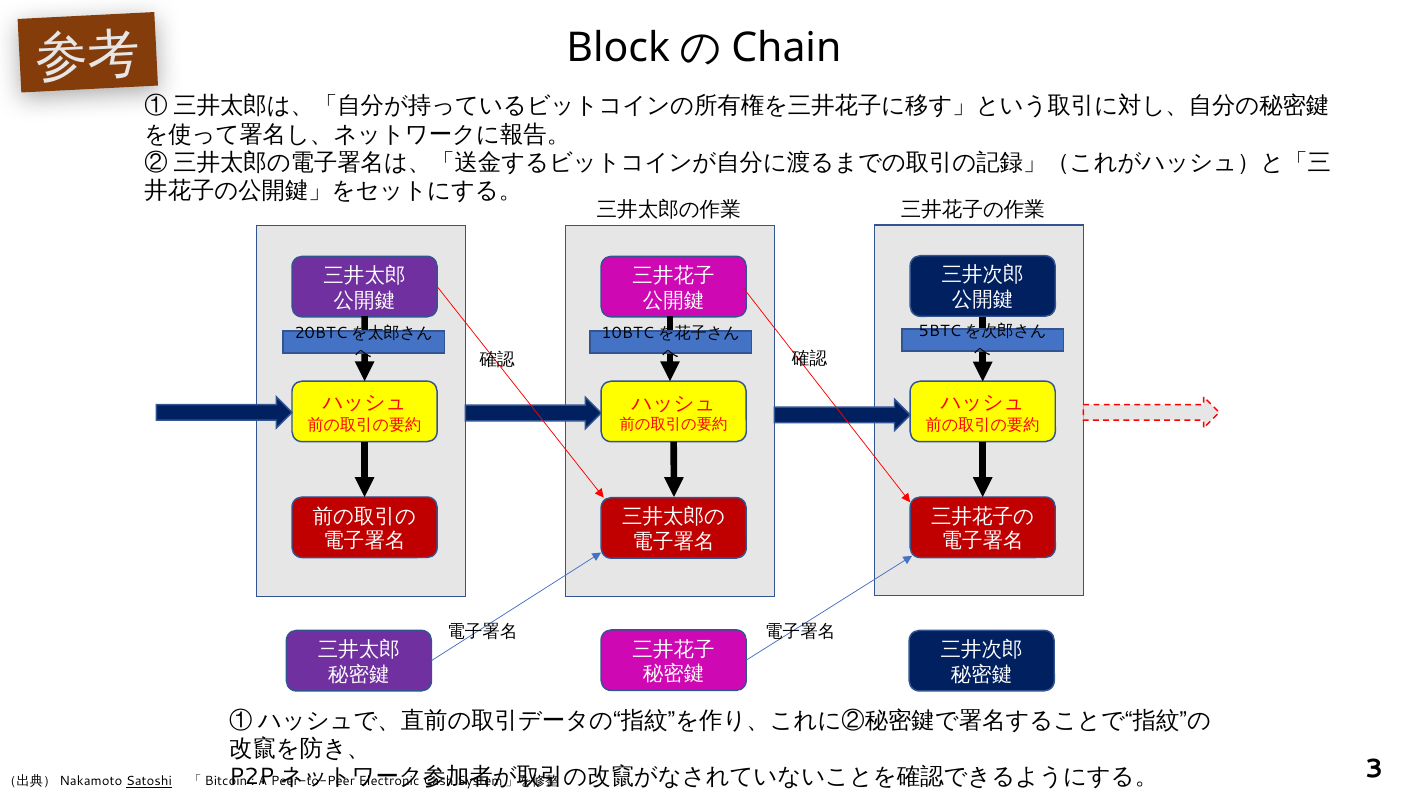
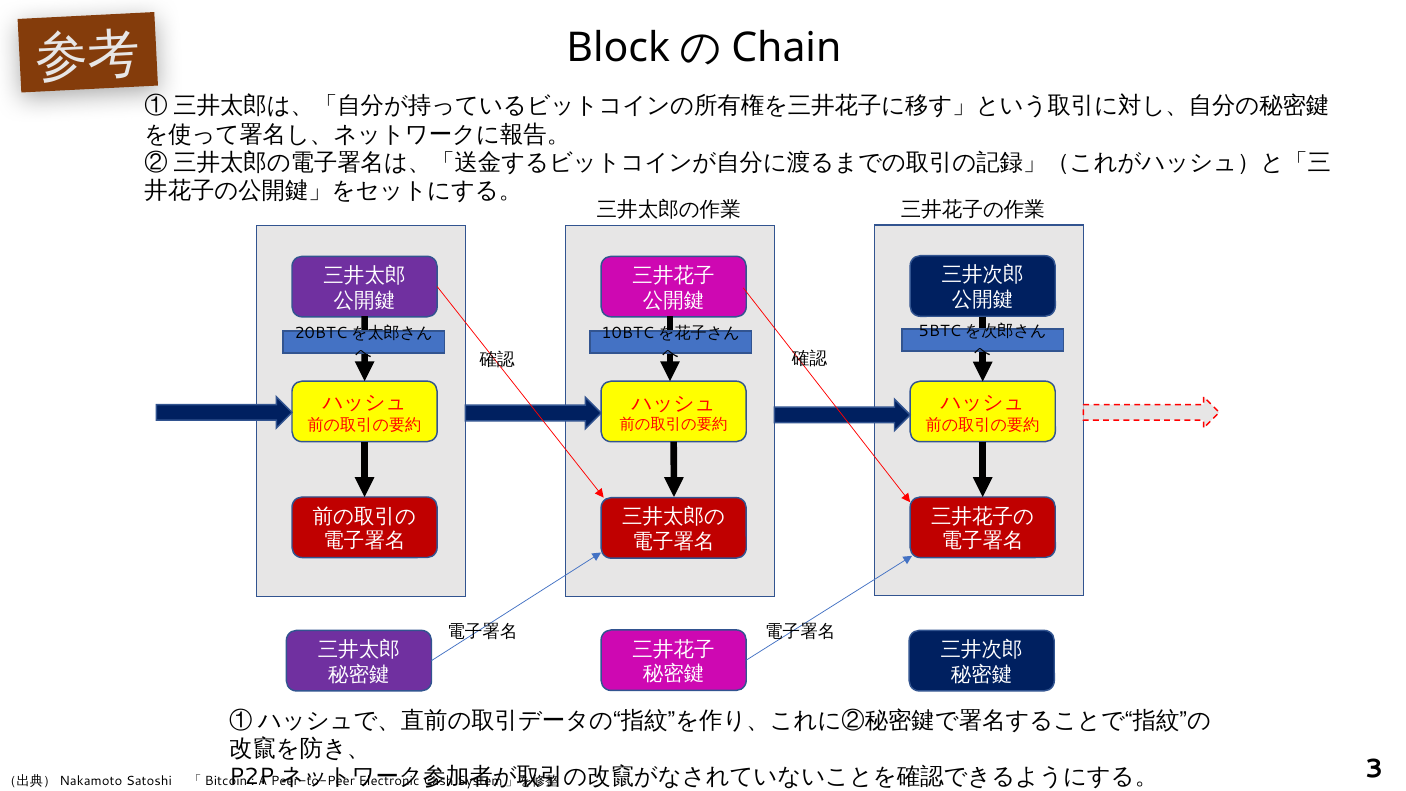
Satoshi underline: present -> none
